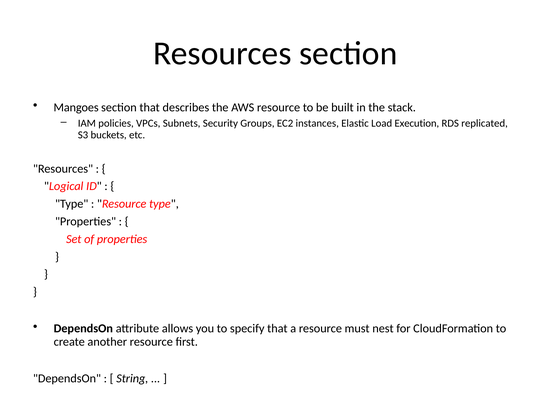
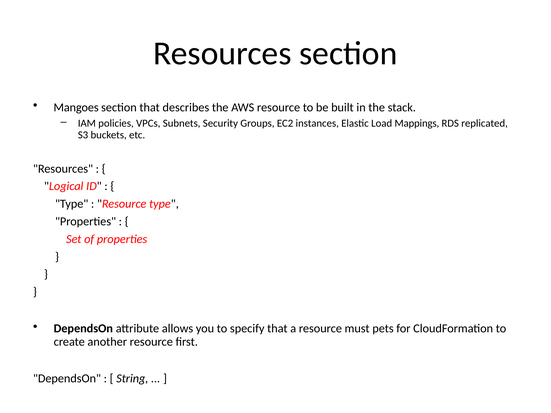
Execution: Execution -> Mappings
nest: nest -> pets
